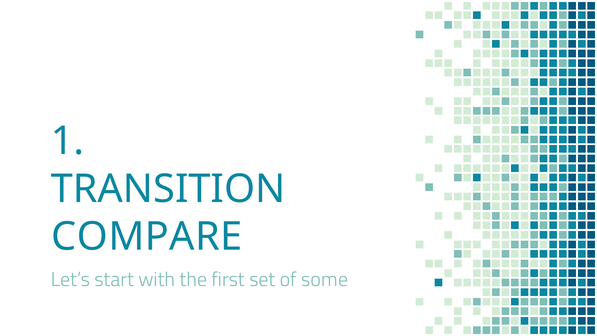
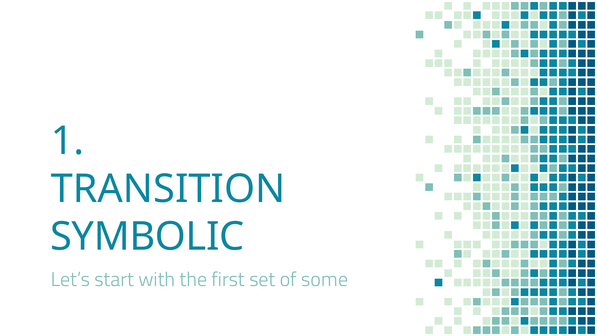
COMPARE: COMPARE -> SYMBOLIC
